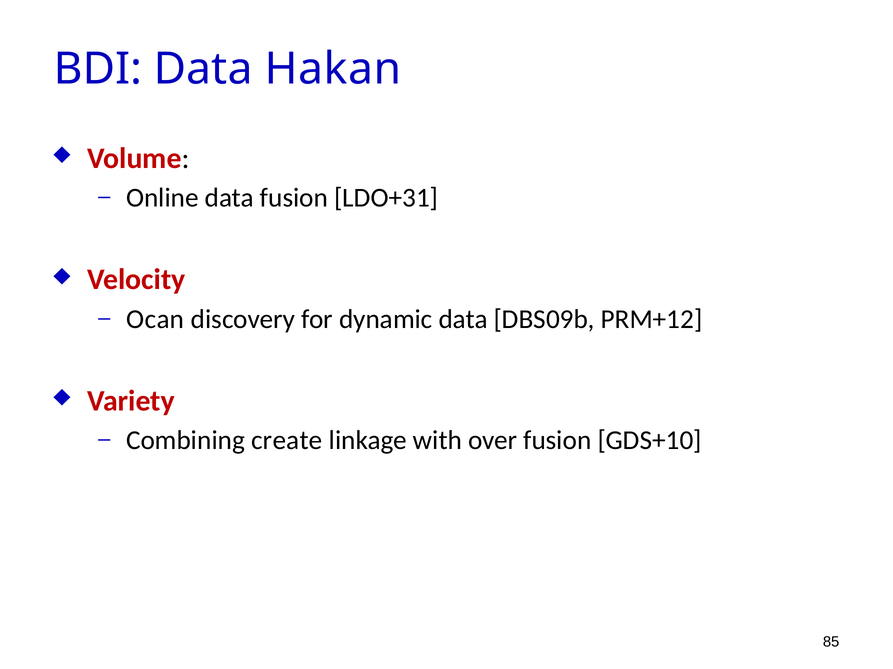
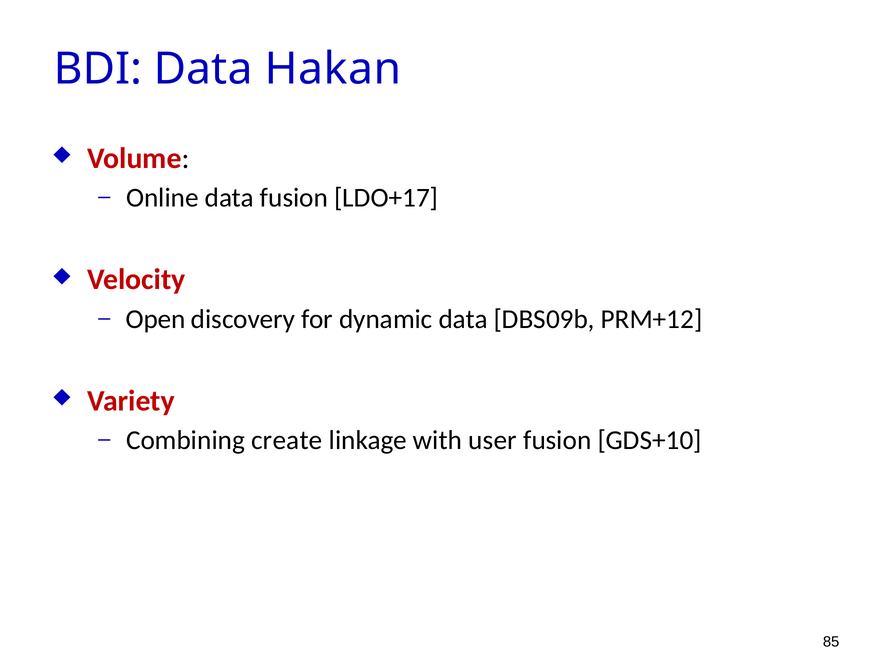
LDO+31: LDO+31 -> LDO+17
Ocan: Ocan -> Open
over: over -> user
